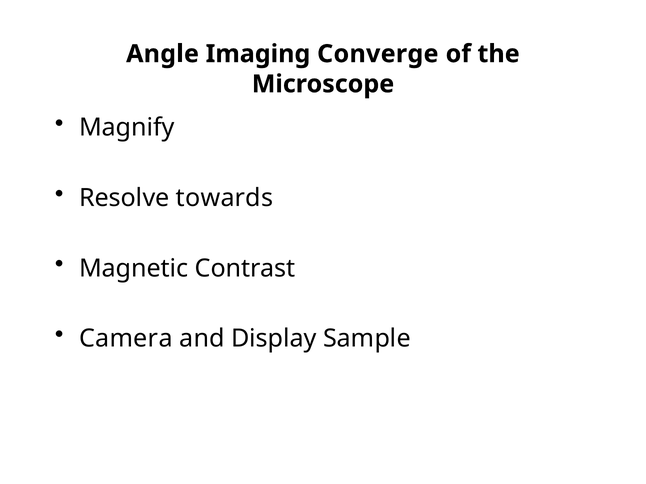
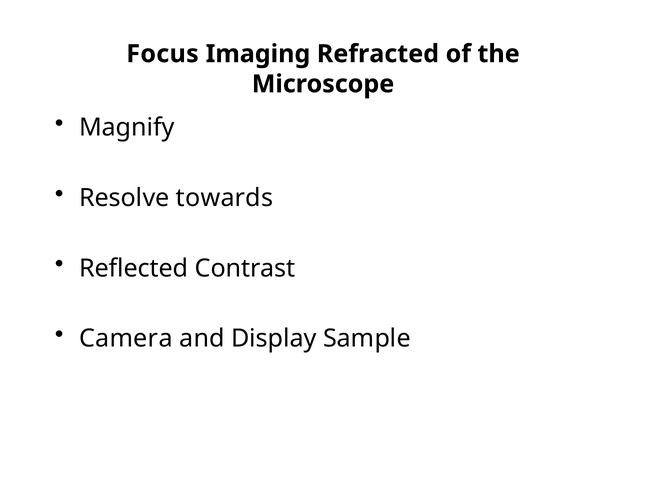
Angle: Angle -> Focus
Converge: Converge -> Refracted
Magnetic: Magnetic -> Reflected
